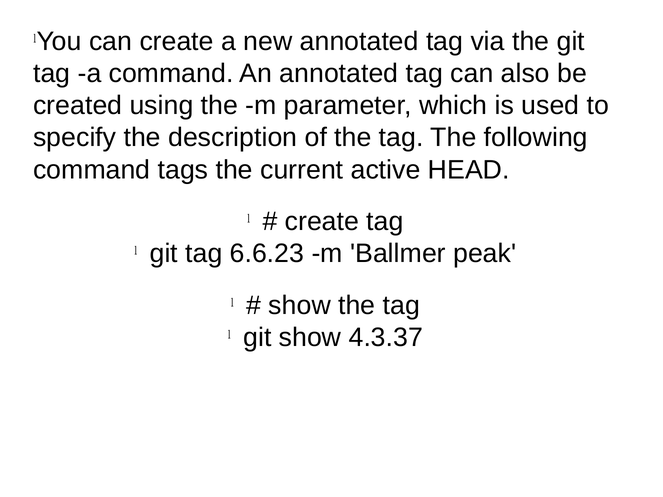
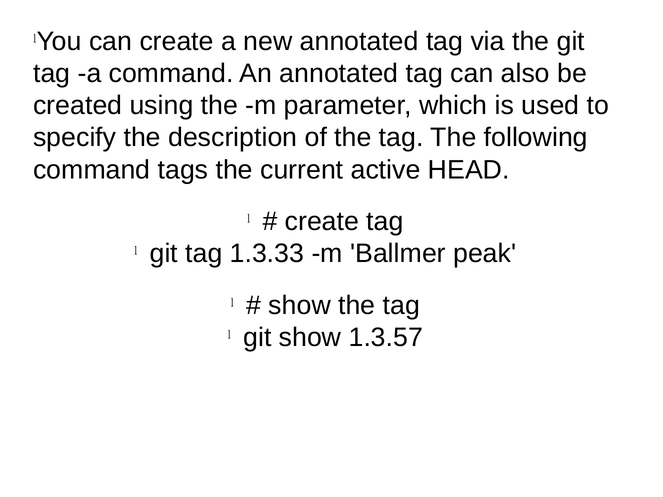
6.6.23: 6.6.23 -> 1.3.33
4.3.37: 4.3.37 -> 1.3.57
